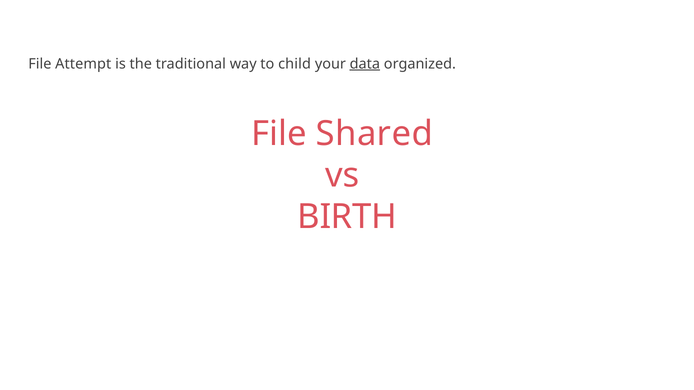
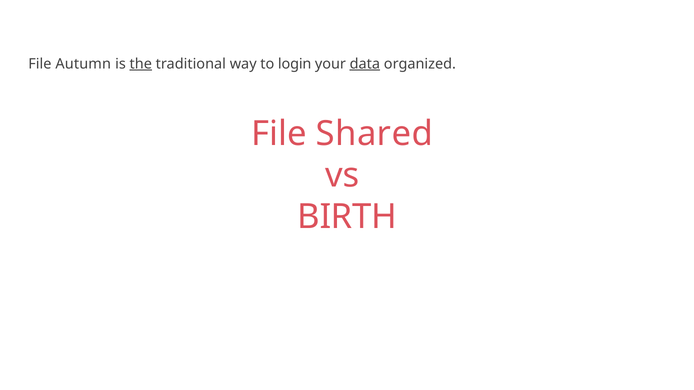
Attempt: Attempt -> Autumn
the underline: none -> present
child: child -> login
